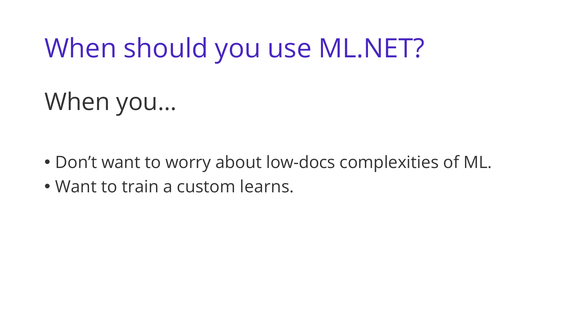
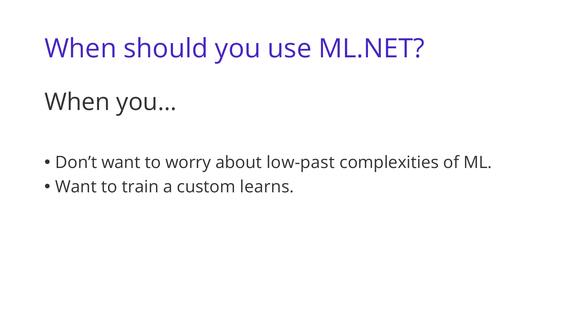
low-docs: low-docs -> low-past
